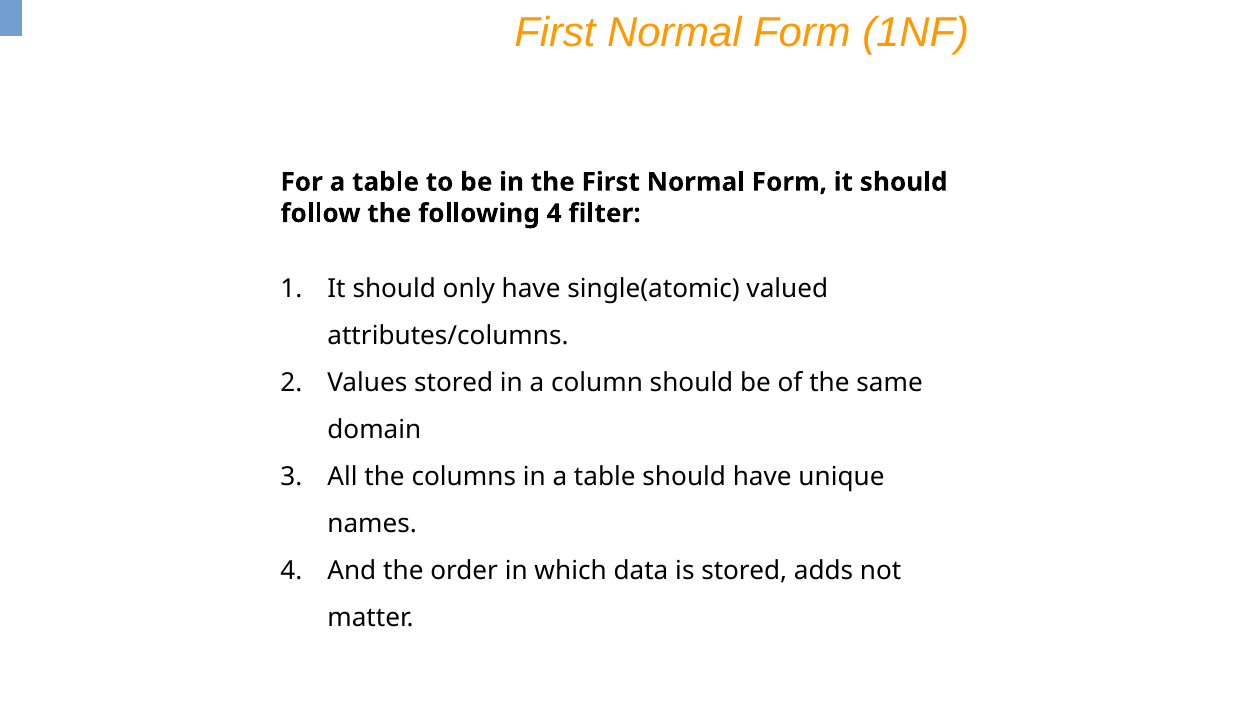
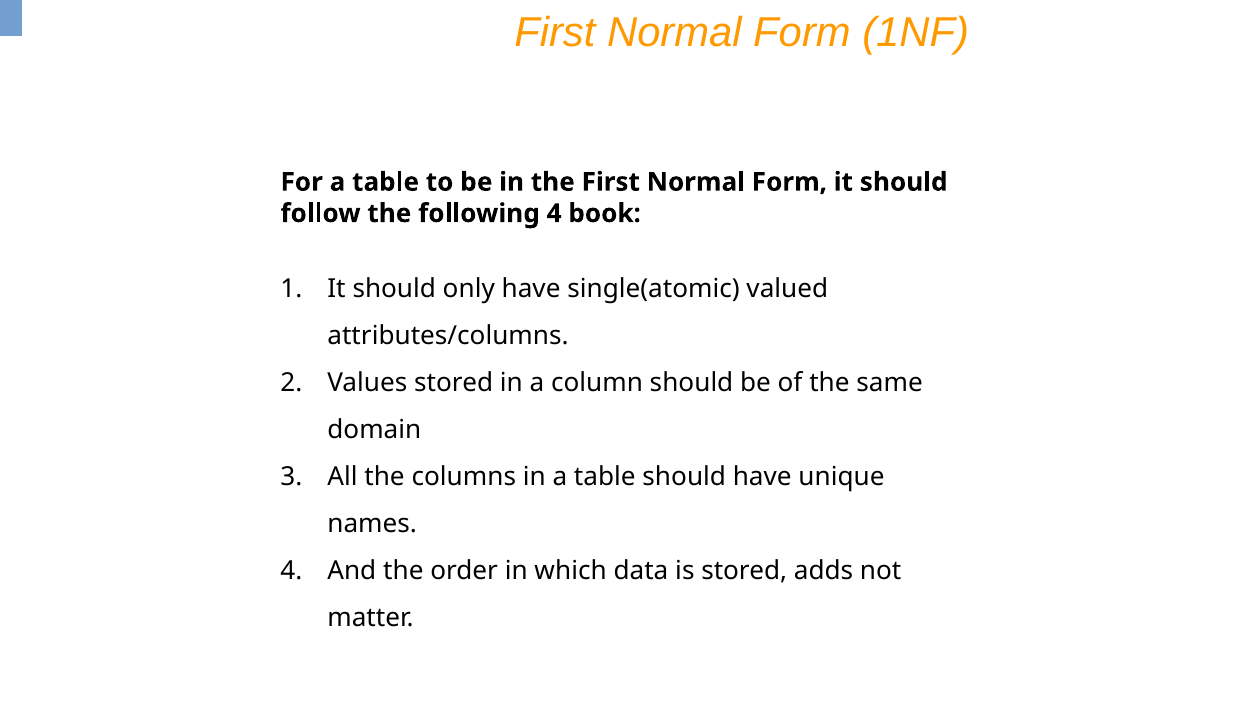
filter: filter -> book
